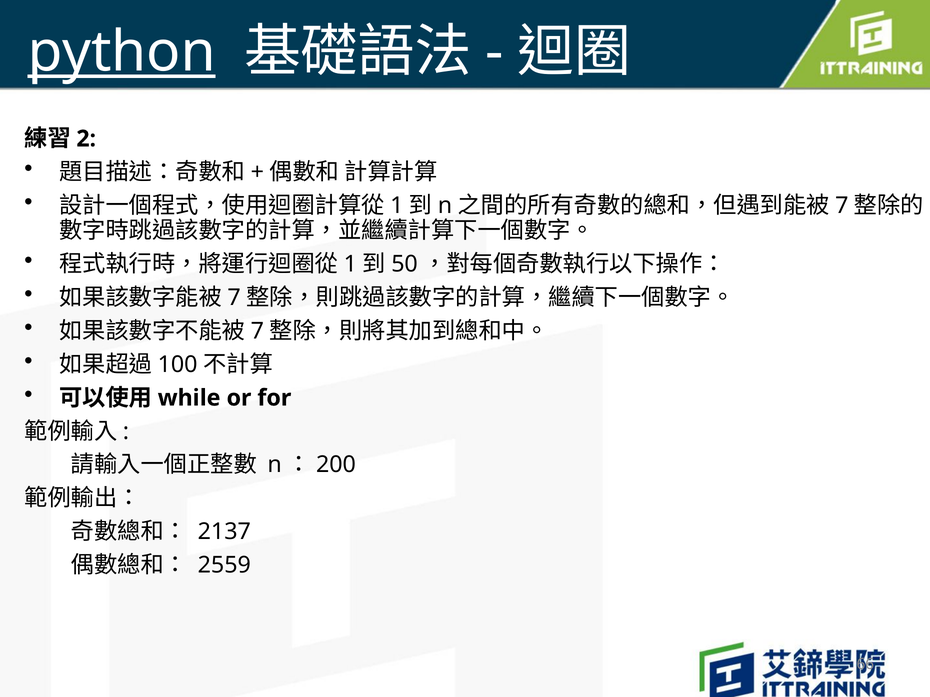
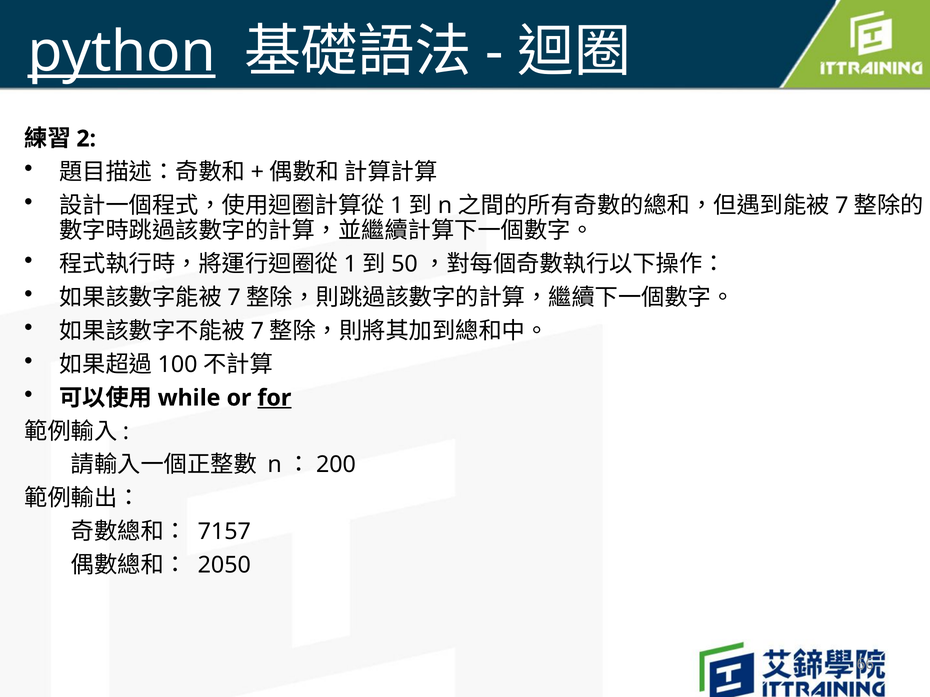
for underline: none -> present
2137: 2137 -> 7157
2559: 2559 -> 2050
